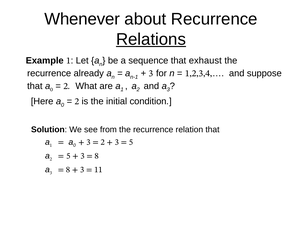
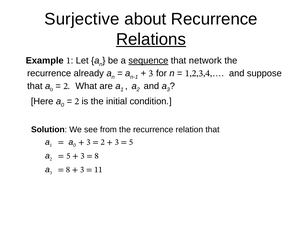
Whenever: Whenever -> Surjective
sequence underline: none -> present
exhaust: exhaust -> network
